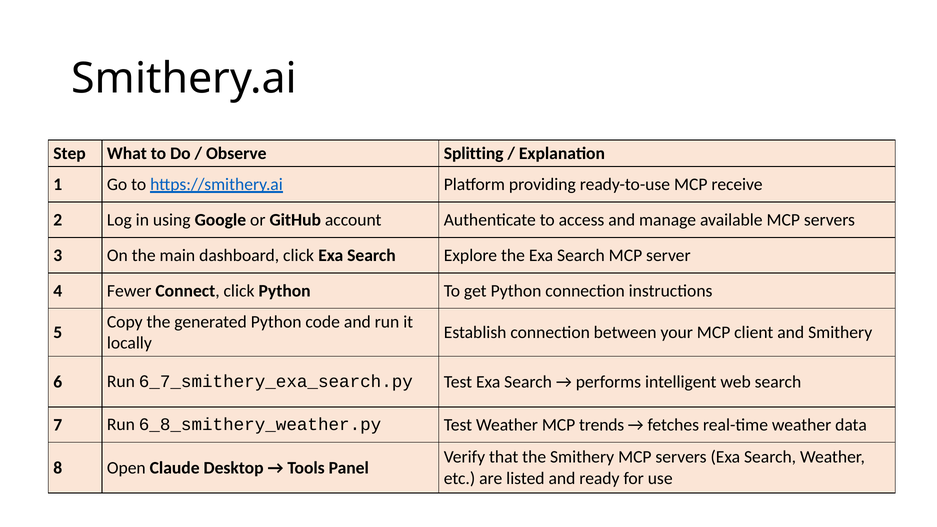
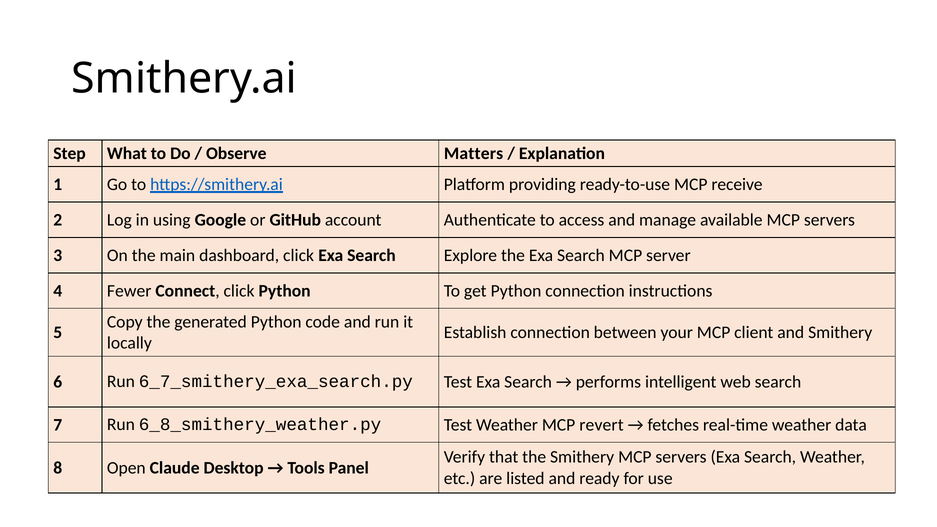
Splitting: Splitting -> Matters
trends: trends -> revert
